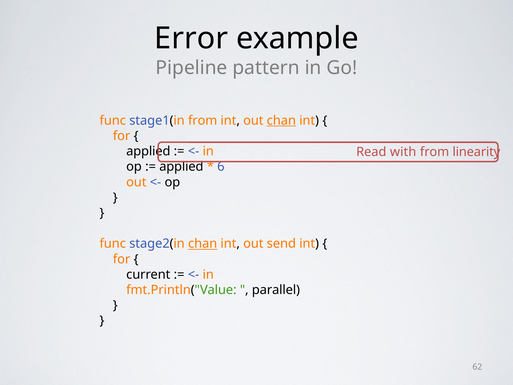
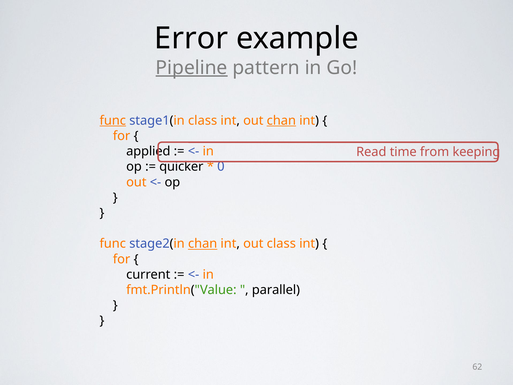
Pipeline underline: none -> present
func at (113, 120) underline: none -> present
stage1(in from: from -> class
with: with -> time
linearity: linearity -> keeping
applied at (181, 167): applied -> quicker
6: 6 -> 0
out send: send -> class
